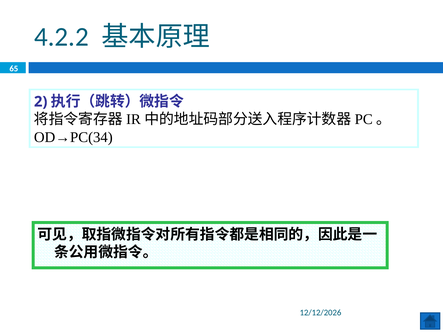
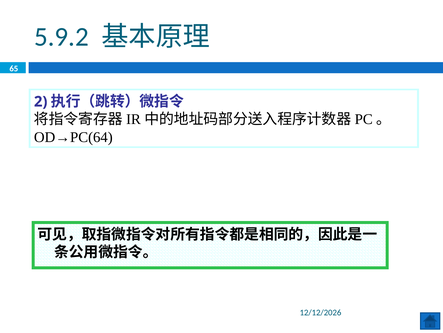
4.2.2: 4.2.2 -> 5.9.2
OD→PC(34: OD→PC(34 -> OD→PC(64
